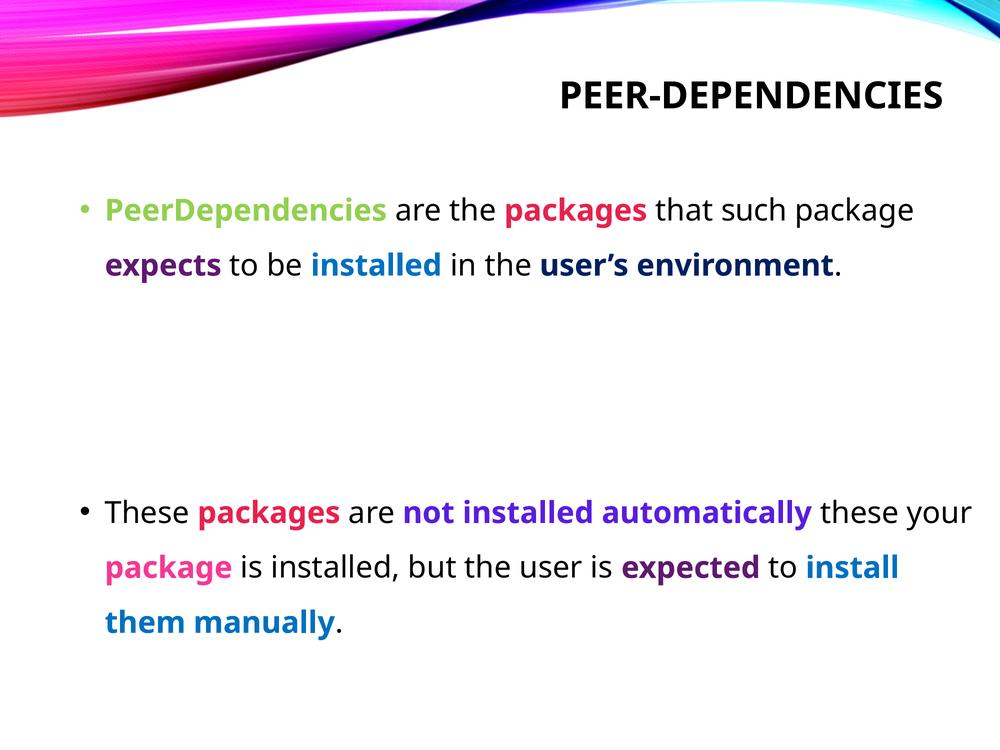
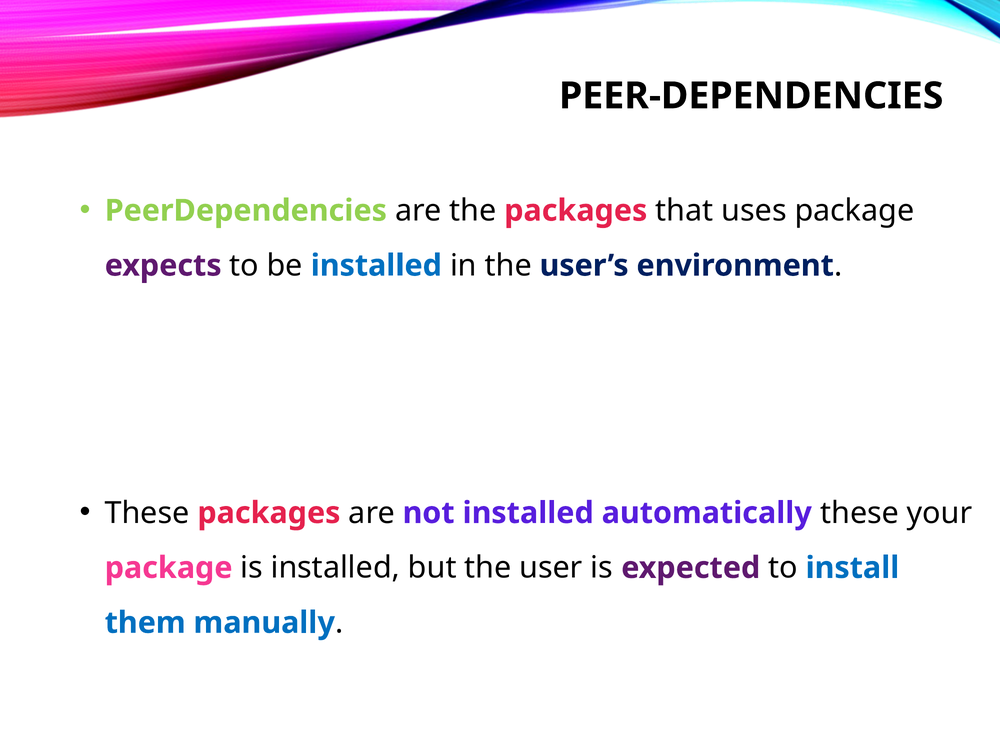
such: such -> uses
